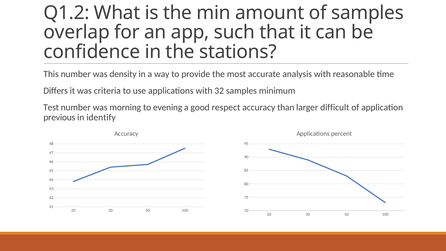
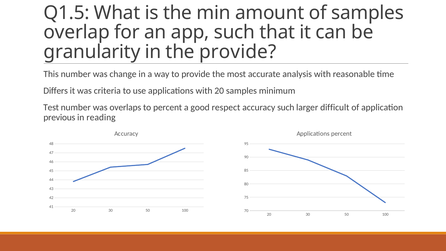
Q1.2: Q1.2 -> Q1.5
confidence: confidence -> granularity
the stations: stations -> provide
density: density -> change
with 32: 32 -> 20
morning: morning -> overlaps
to evening: evening -> percent
accuracy than: than -> such
identify: identify -> reading
